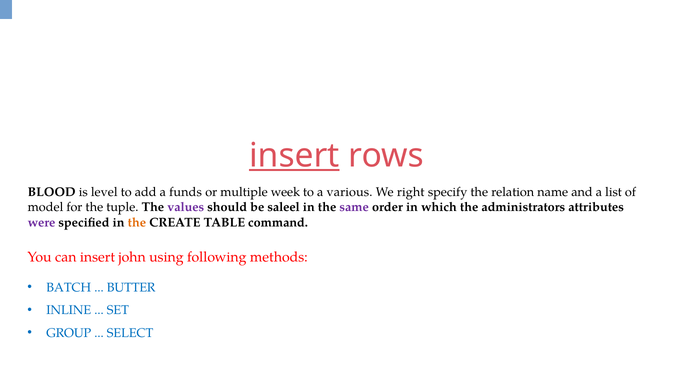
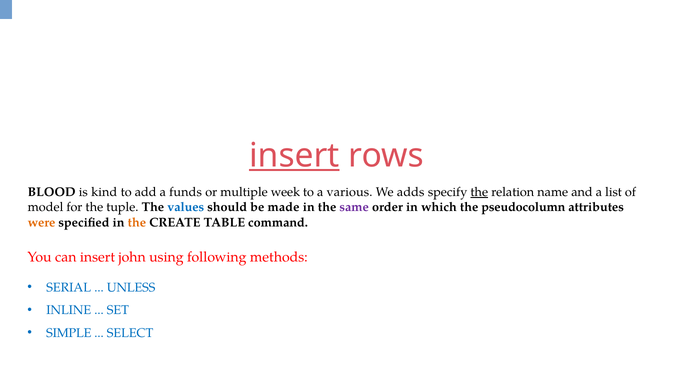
level: level -> kind
right: right -> adds
the at (479, 192) underline: none -> present
values colour: purple -> blue
saleel: saleel -> made
administrators: administrators -> pseudocolumn
were colour: purple -> orange
BATCH: BATCH -> SERIAL
BUTTER: BUTTER -> UNLESS
GROUP: GROUP -> SIMPLE
